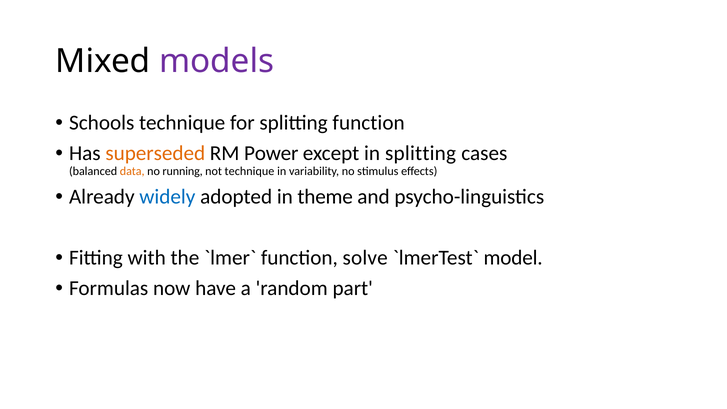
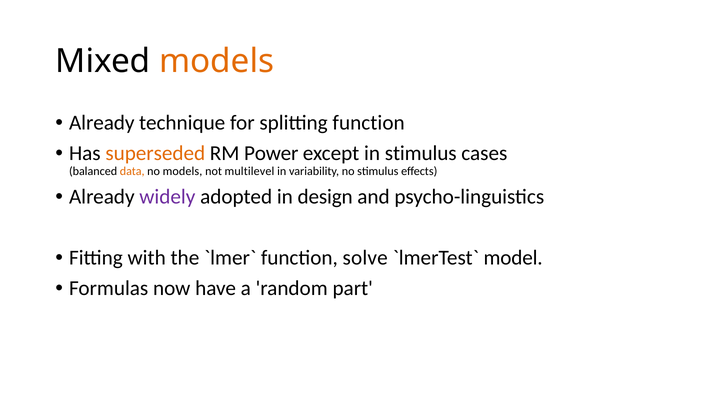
models at (217, 61) colour: purple -> orange
Schools at (102, 123): Schools -> Already
in splitting: splitting -> stimulus
no running: running -> models
not technique: technique -> multilevel
widely colour: blue -> purple
theme: theme -> design
